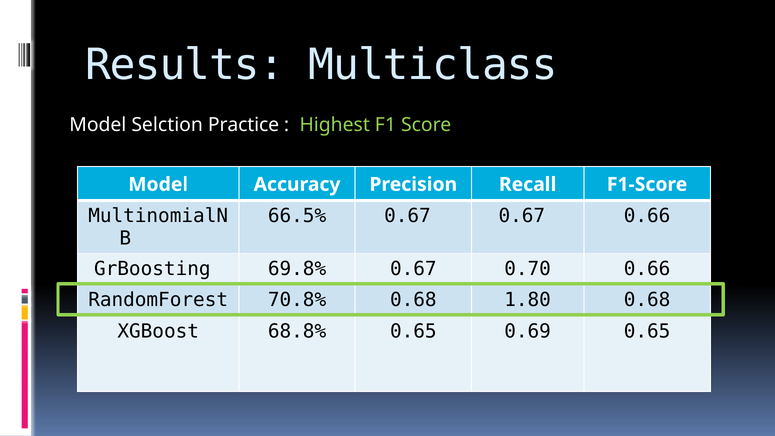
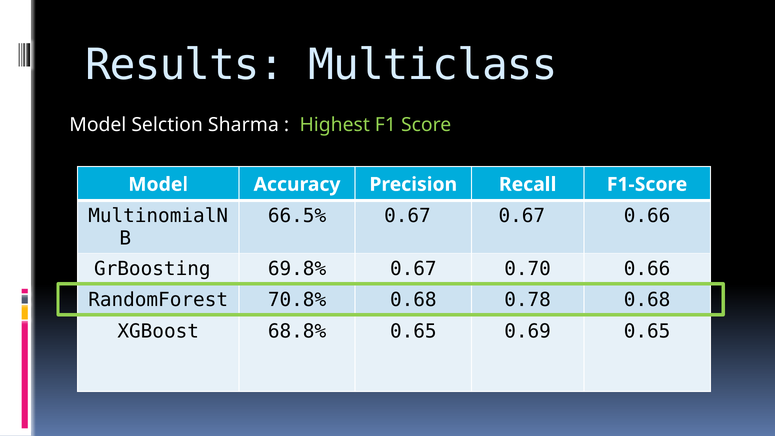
Practice: Practice -> Sharma
1.80: 1.80 -> 0.78
